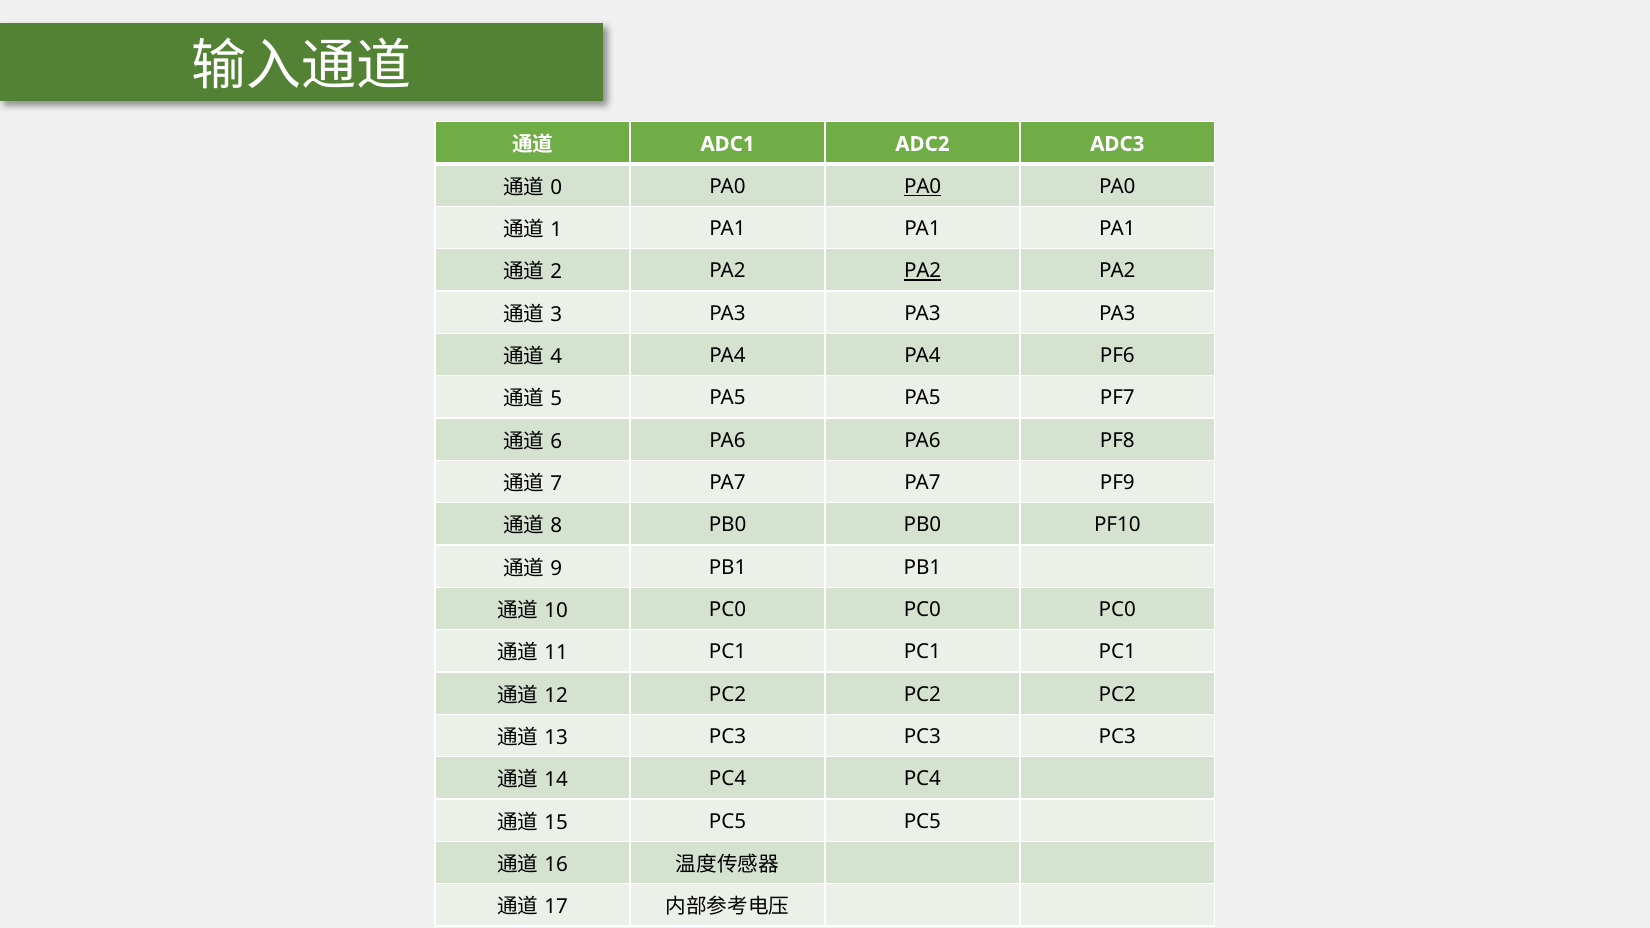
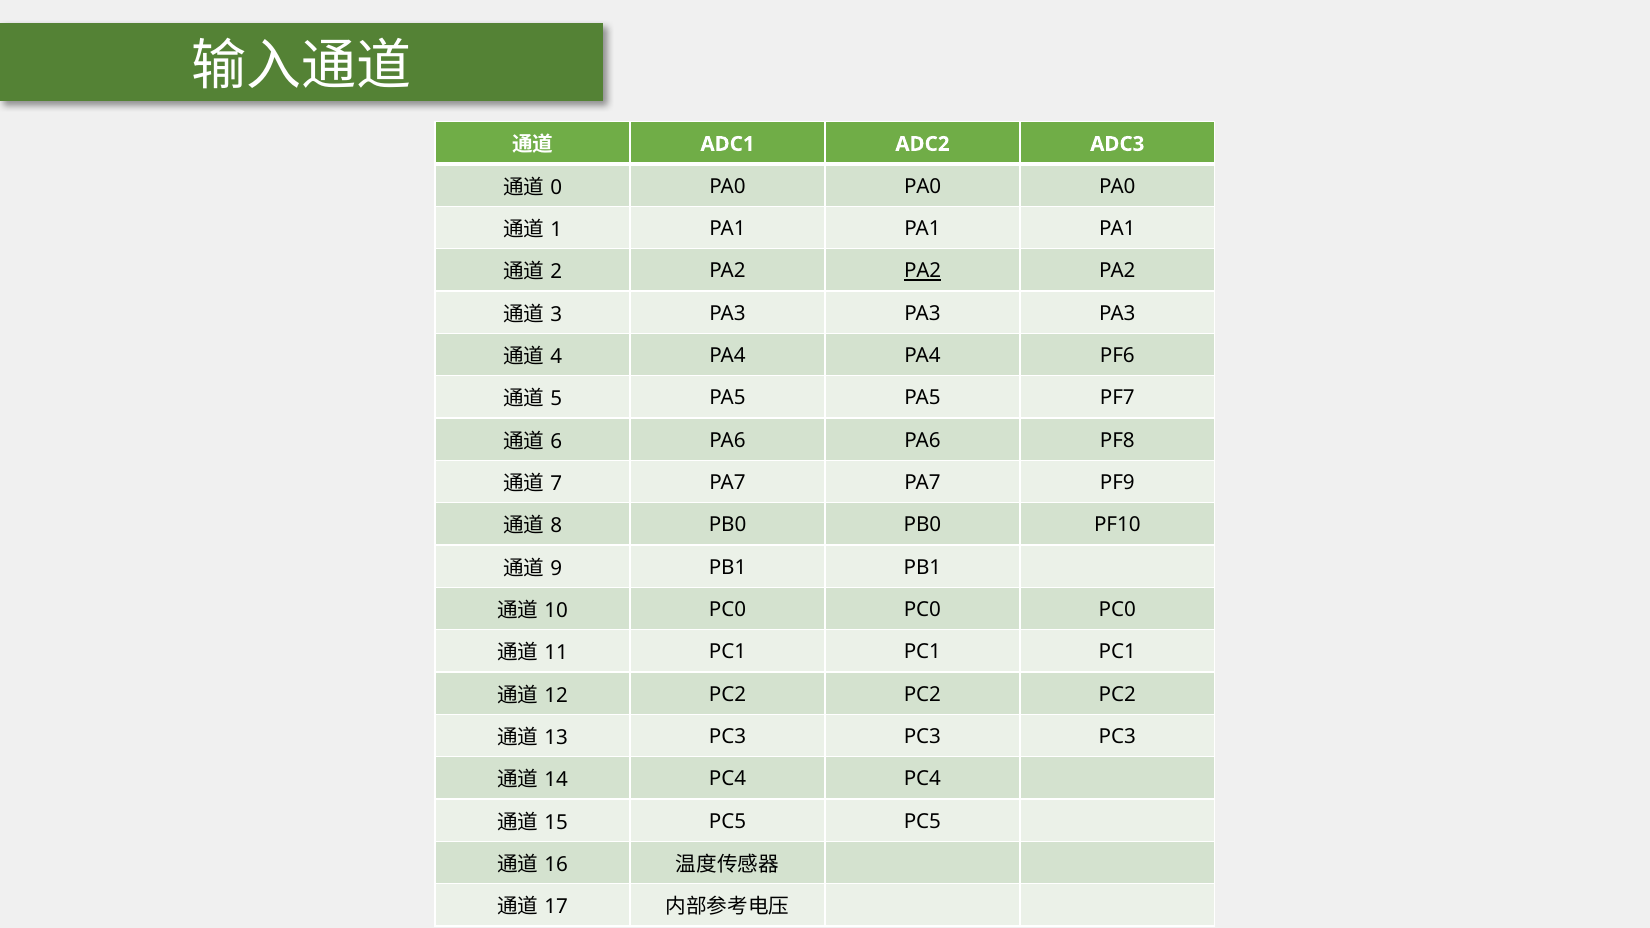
PA0 at (923, 186) underline: present -> none
